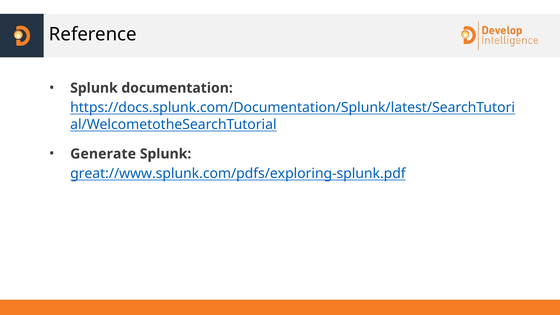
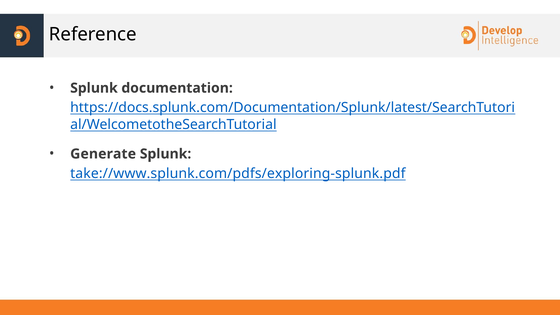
great://www.splunk.com/pdfs/exploring-splunk.pdf: great://www.splunk.com/pdfs/exploring-splunk.pdf -> take://www.splunk.com/pdfs/exploring-splunk.pdf
